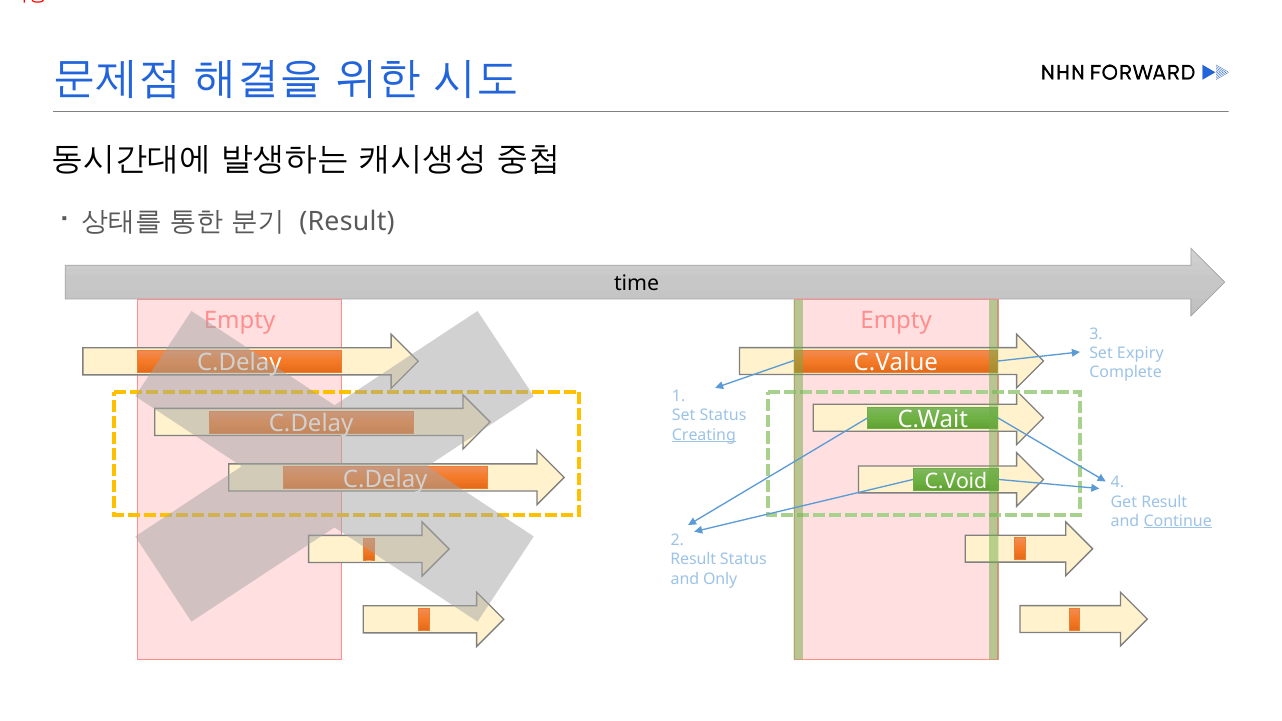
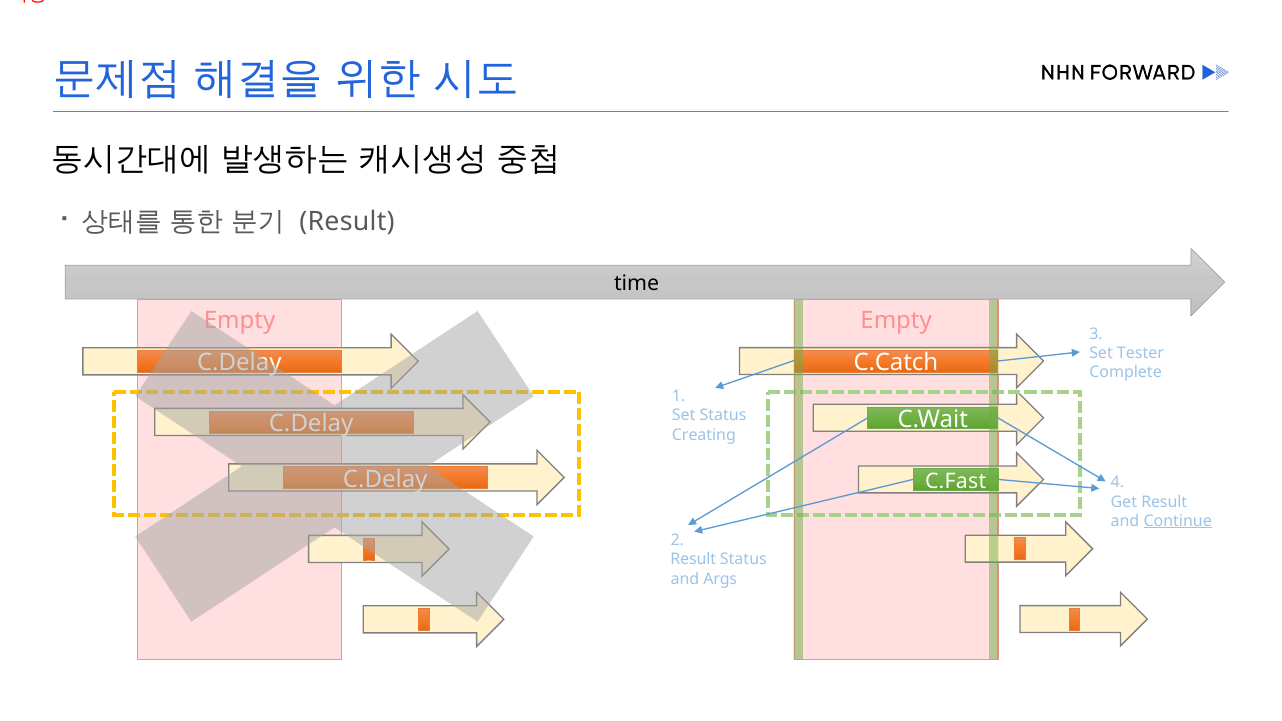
Expiry: Expiry -> Tester
C.Value: C.Value -> C.Catch
Creating underline: present -> none
C.Void: C.Void -> C.Fast
Only: Only -> Args
